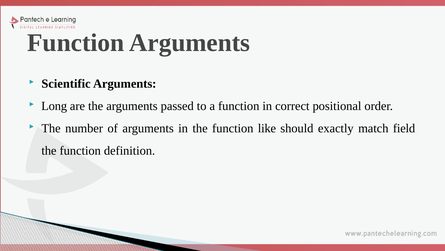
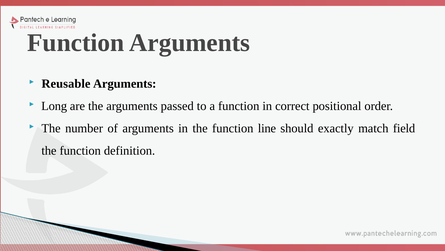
Scientific: Scientific -> Reusable
like: like -> line
